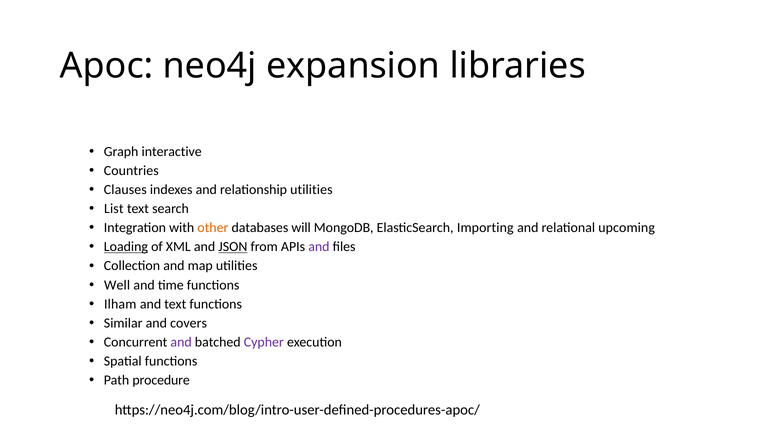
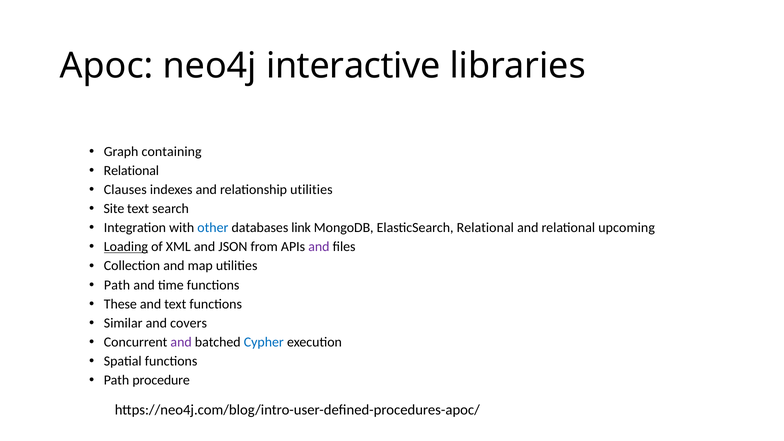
expansion: expansion -> interactive
interactive: interactive -> containing
Countries at (131, 170): Countries -> Relational
List: List -> Site
other colour: orange -> blue
will: will -> link
ElasticSearch Importing: Importing -> Relational
JSON underline: present -> none
Well at (117, 285): Well -> Path
Ilham: Ilham -> These
Cypher colour: purple -> blue
